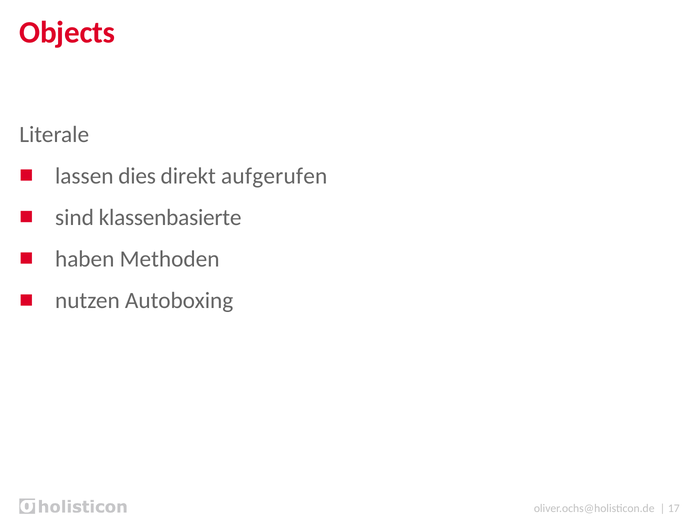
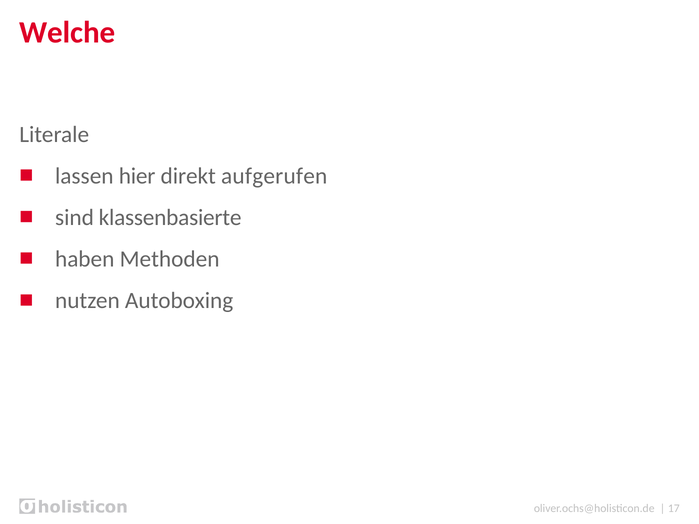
Objects: Objects -> Welche
dies: dies -> hier
